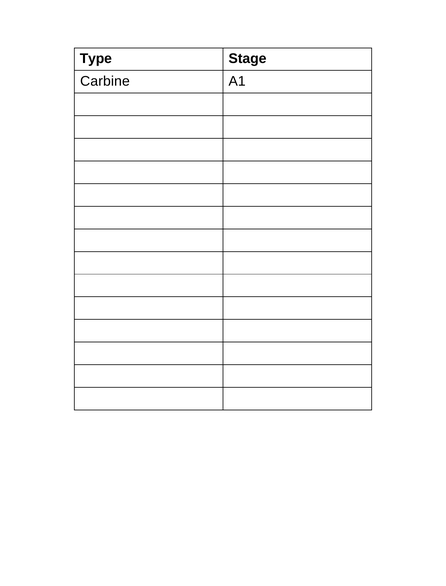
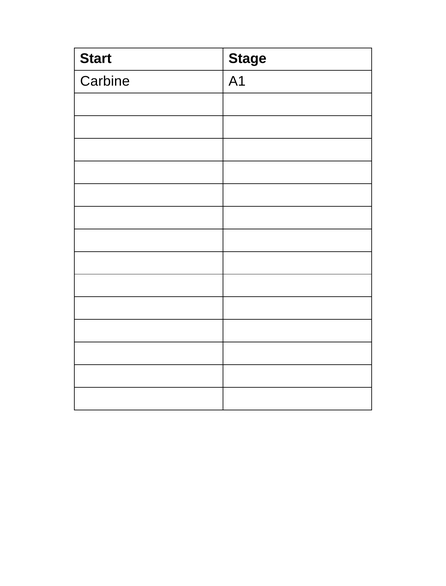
Type: Type -> Start
